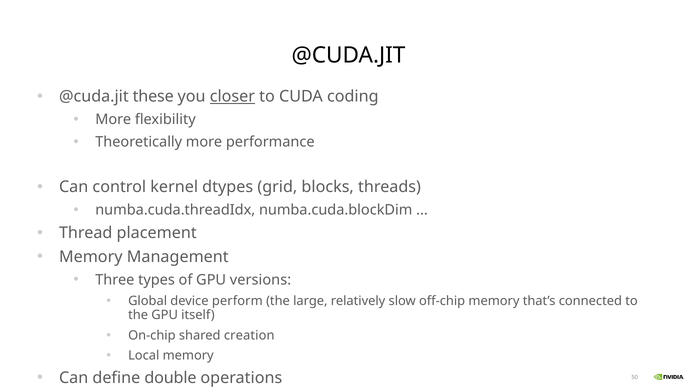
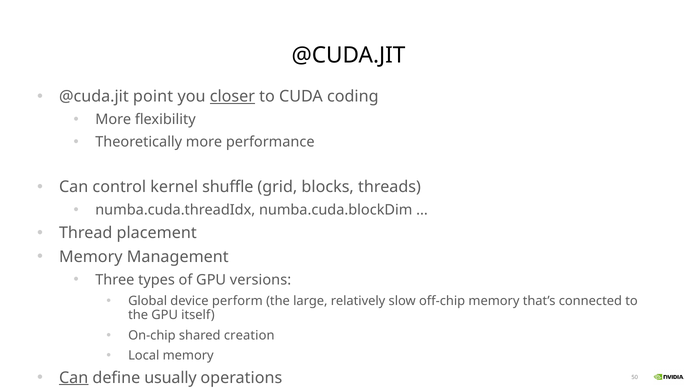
these: these -> point
dtypes: dtypes -> shuffle
Can at (74, 378) underline: none -> present
double: double -> usually
